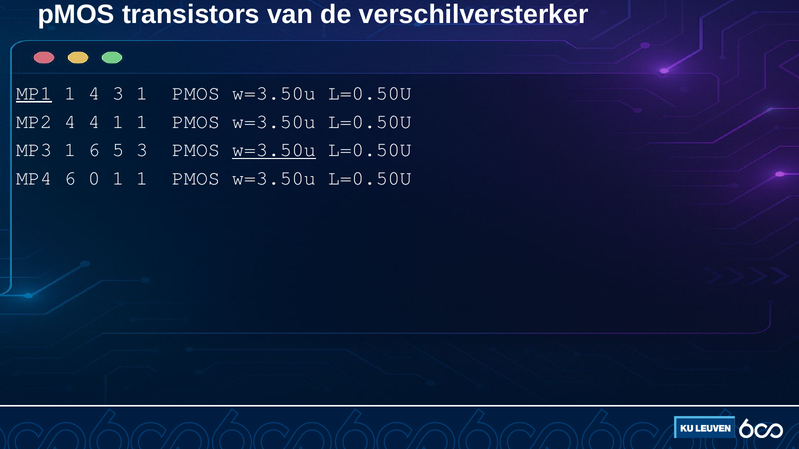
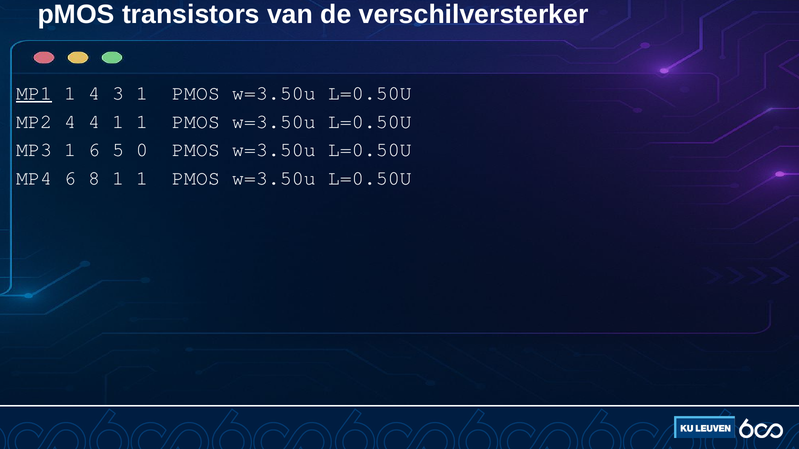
5 3: 3 -> 0
w=3.50u at (274, 150) underline: present -> none
0: 0 -> 8
